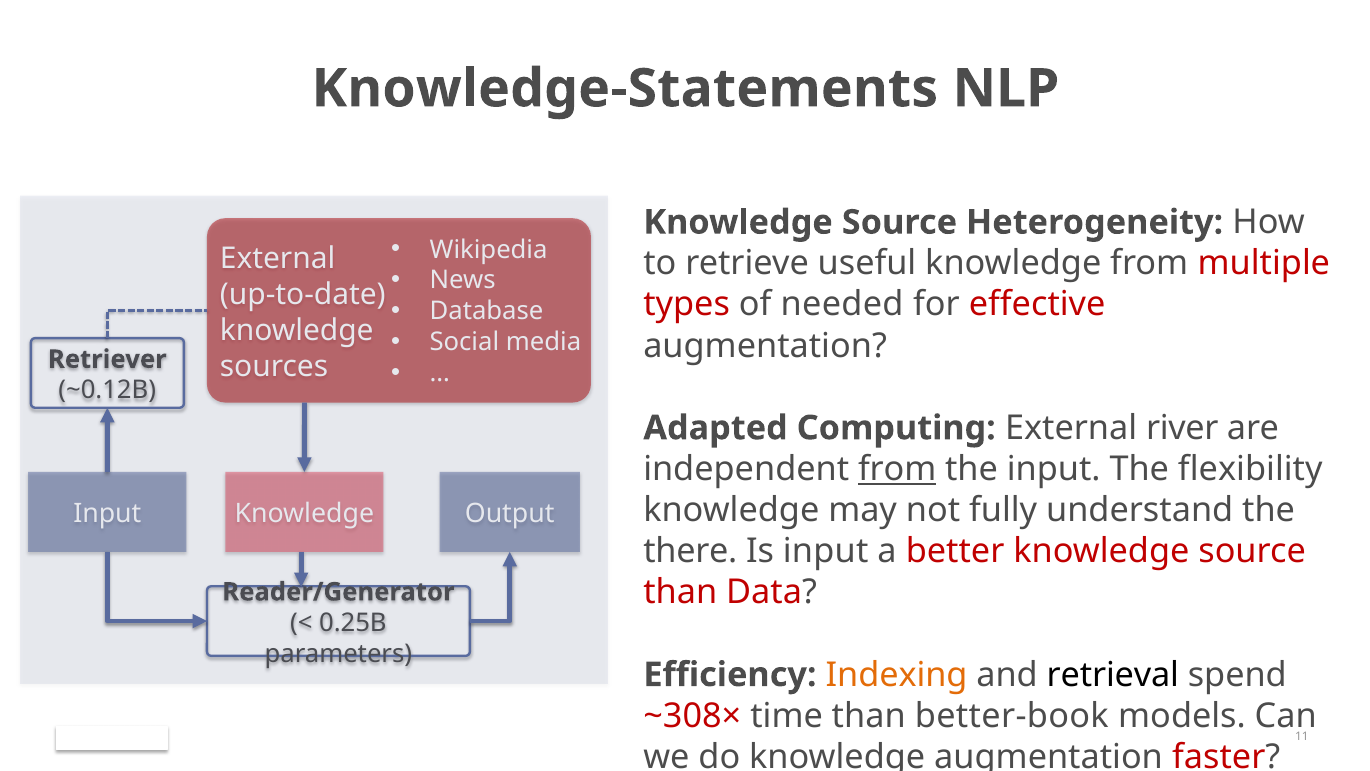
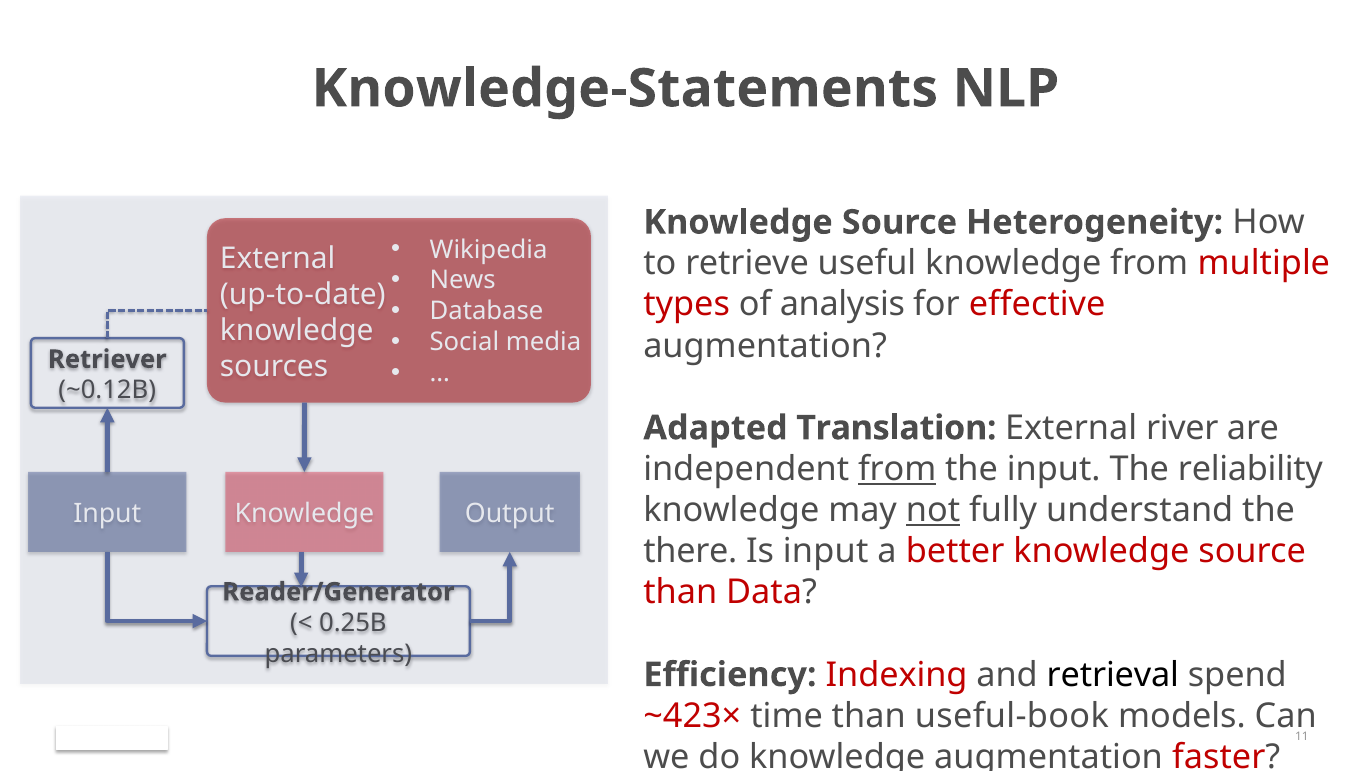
needed: needed -> analysis
Computing: Computing -> Translation
flexibility: flexibility -> reliability
not underline: none -> present
Indexing colour: orange -> red
~308×: ~308× -> ~423×
better-book: better-book -> useful-book
